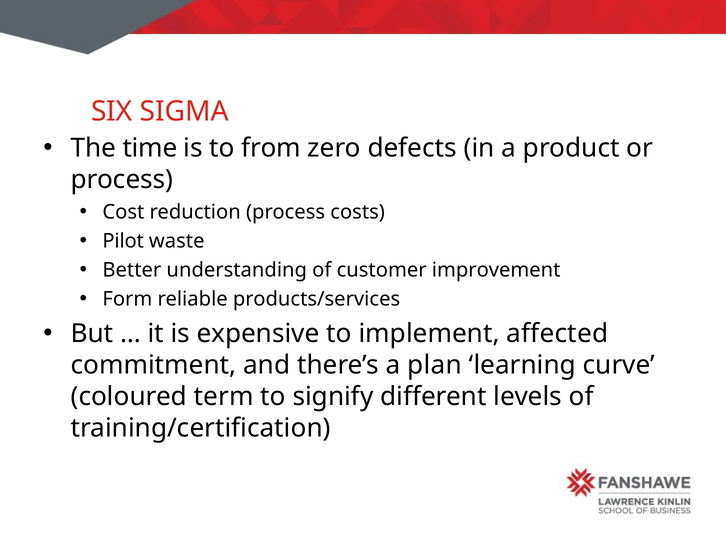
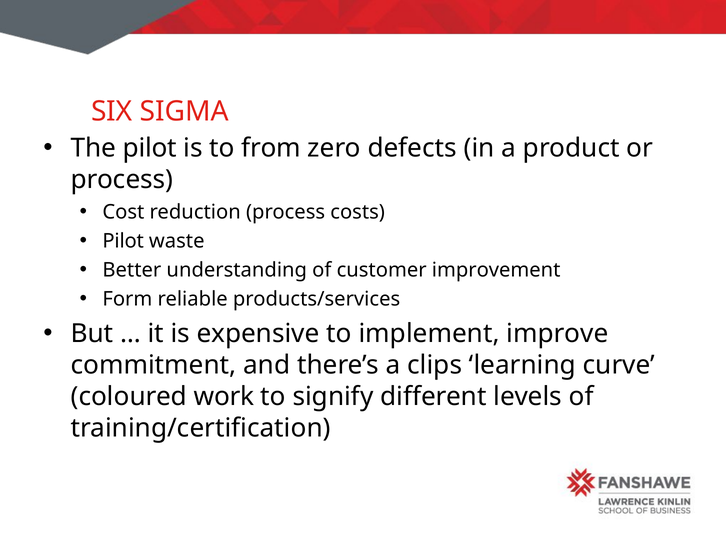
The time: time -> pilot
affected: affected -> improve
plan: plan -> clips
term: term -> work
